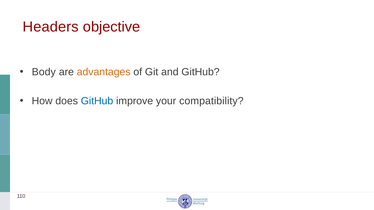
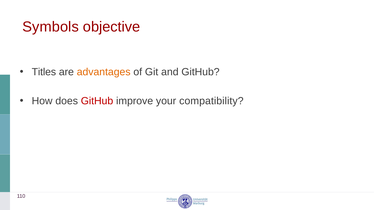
Headers: Headers -> Symbols
Body: Body -> Titles
GitHub at (97, 101) colour: blue -> red
